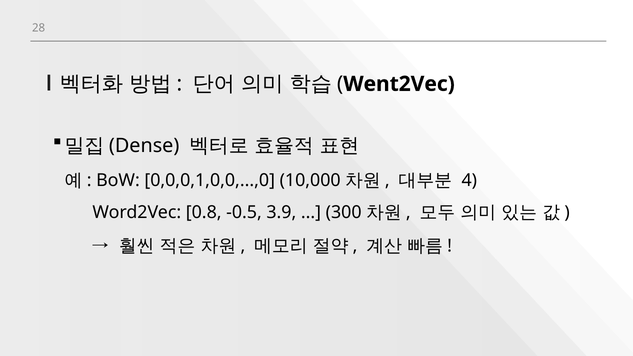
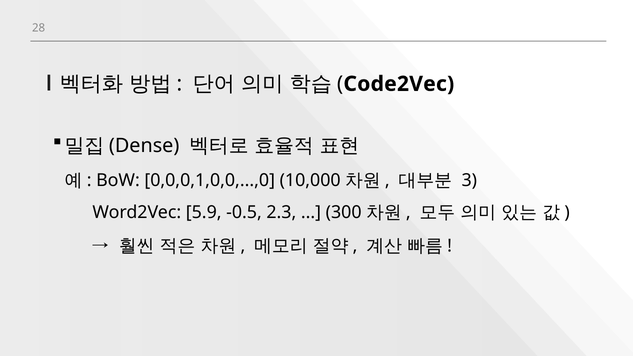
Went2Vec: Went2Vec -> Code2Vec
4: 4 -> 3
0.8: 0.8 -> 5.9
3.9: 3.9 -> 2.3
